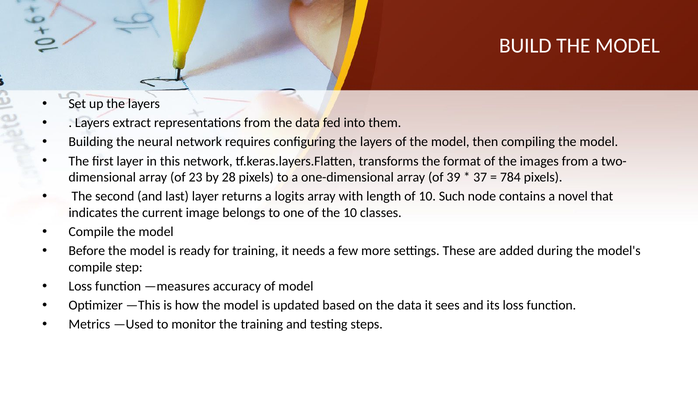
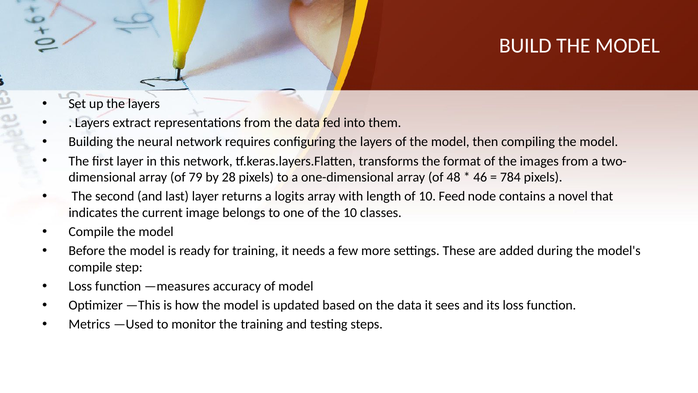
23: 23 -> 79
39: 39 -> 48
37: 37 -> 46
Such: Such -> Feed
